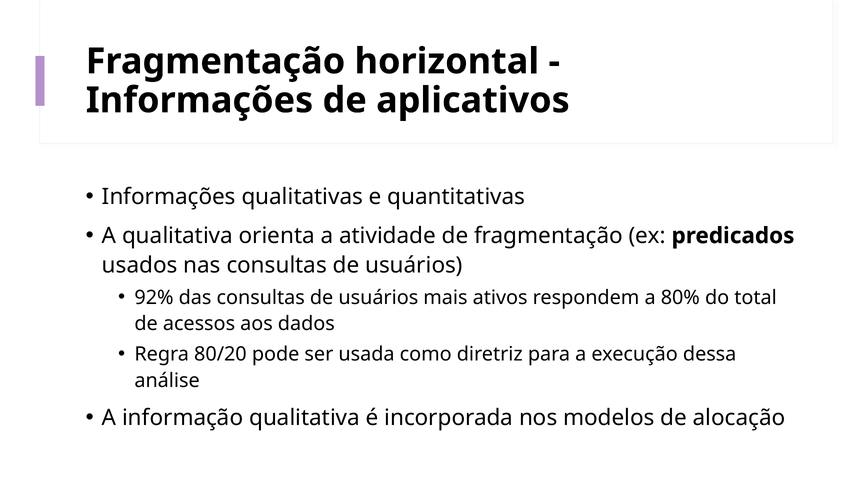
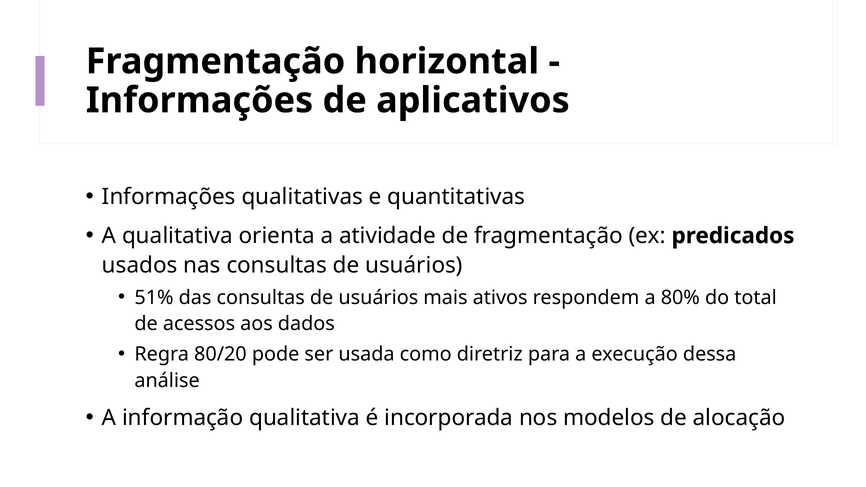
92%: 92% -> 51%
